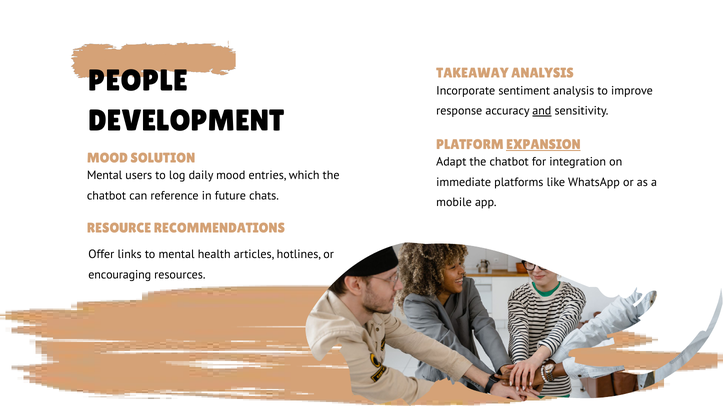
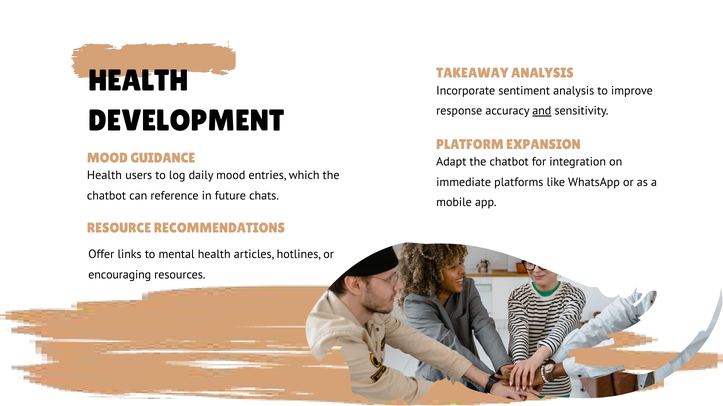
PEOPLE at (138, 81): PEOPLE -> HEALTH
EXPANSION underline: present -> none
SOLUTION: SOLUTION -> GUIDANCE
Mental at (105, 176): Mental -> Health
